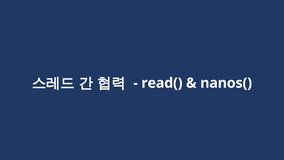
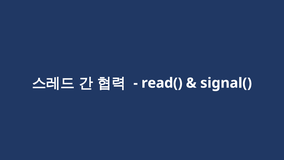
nanos(: nanos( -> signal(
